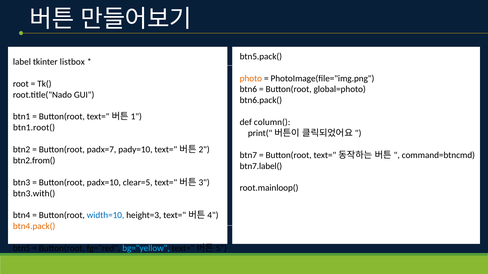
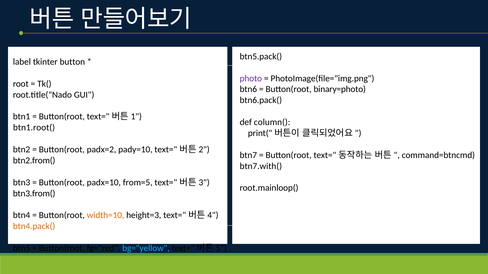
listbox: listbox -> button
photo colour: orange -> purple
global=photo: global=photo -> binary=photo
padx=7: padx=7 -> padx=2
btn7.label(: btn7.label( -> btn7.with(
clear=5: clear=5 -> from=5
btn3.with(: btn3.with( -> btn3.from(
width=10 colour: blue -> orange
